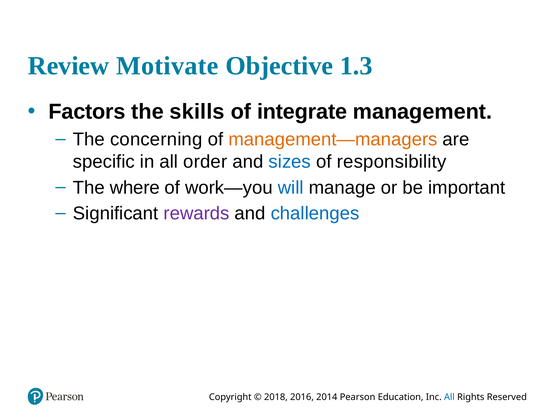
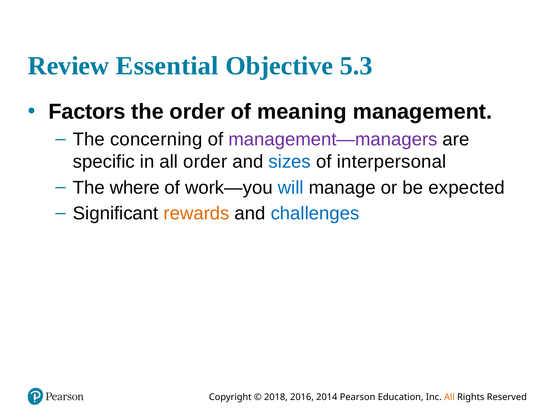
Motivate: Motivate -> Essential
1.3: 1.3 -> 5.3
the skills: skills -> order
integrate: integrate -> meaning
management—managers colour: orange -> purple
responsibility: responsibility -> interpersonal
important: important -> expected
rewards colour: purple -> orange
All at (449, 397) colour: blue -> orange
